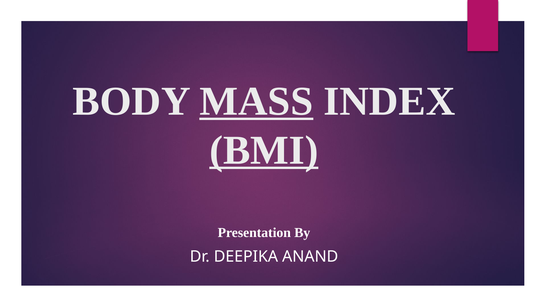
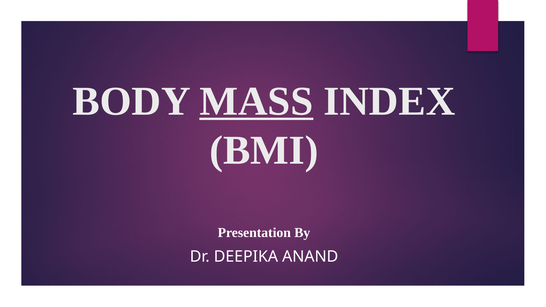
BMI underline: present -> none
